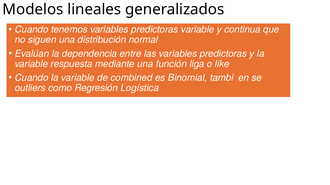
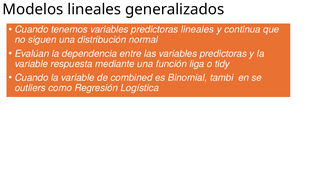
predictoras variable: variable -> lineales
like: like -> tidy
